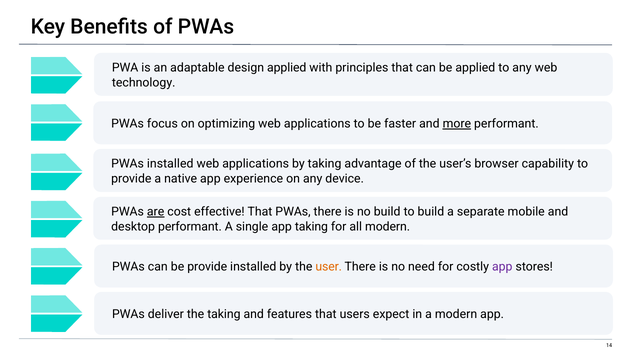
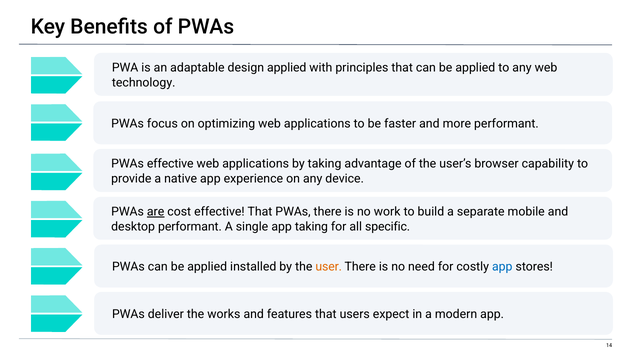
more underline: present -> none
PWAs installed: installed -> effective
no build: build -> work
all modern: modern -> specific
PWAs can be provide: provide -> applied
app at (502, 267) colour: purple -> blue
the taking: taking -> works
